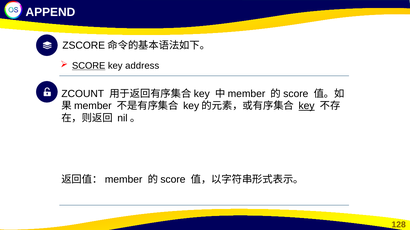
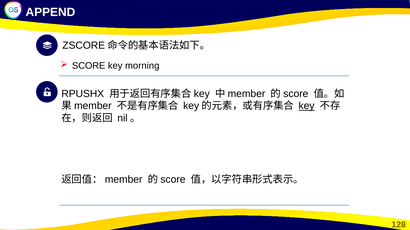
SCORE underline: present -> none
address: address -> morning
ZCOUNT: ZCOUNT -> RPUSHX
